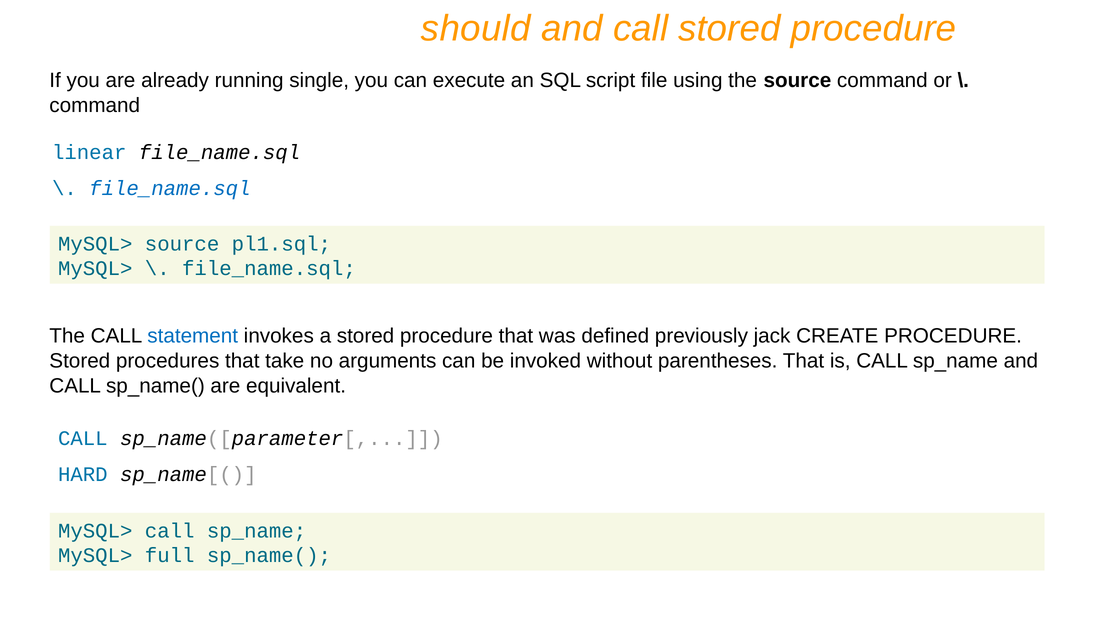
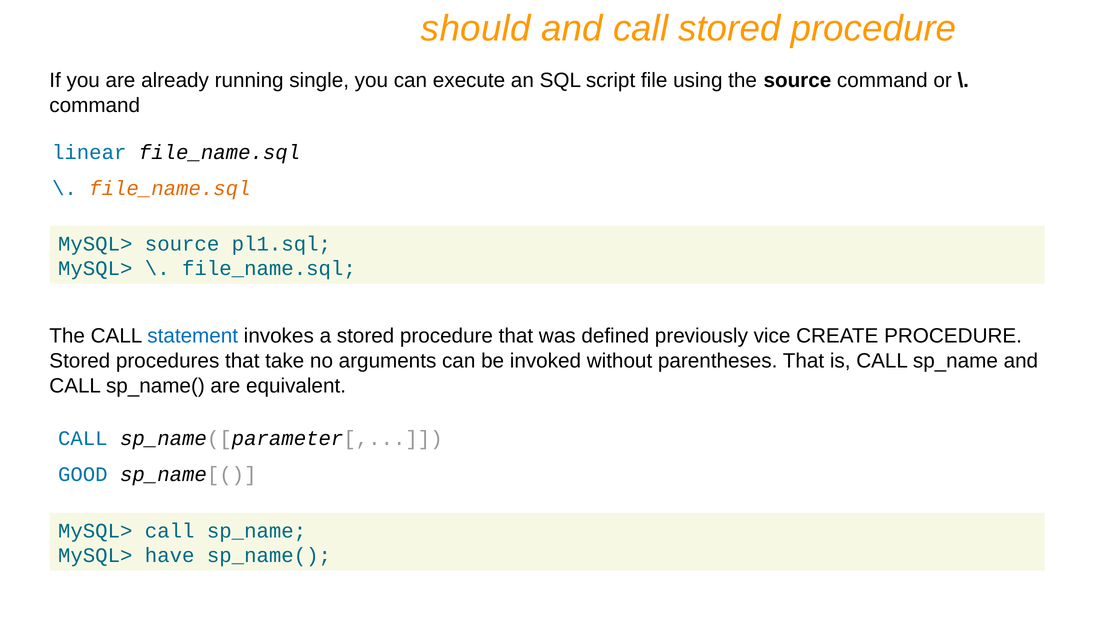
file_name.sql at (170, 188) colour: blue -> orange
jack: jack -> vice
HARD: HARD -> GOOD
full: full -> have
